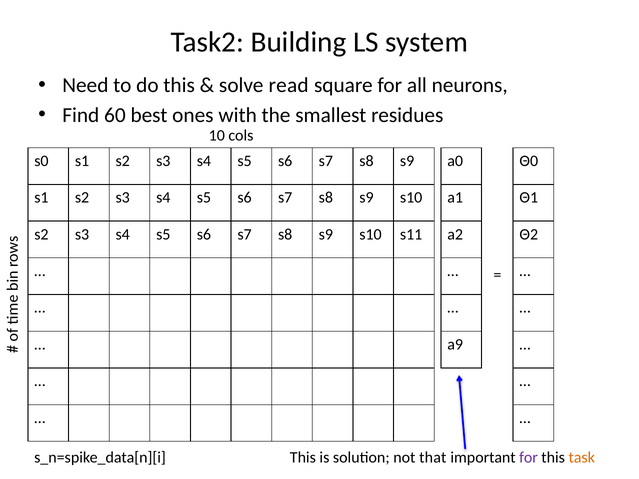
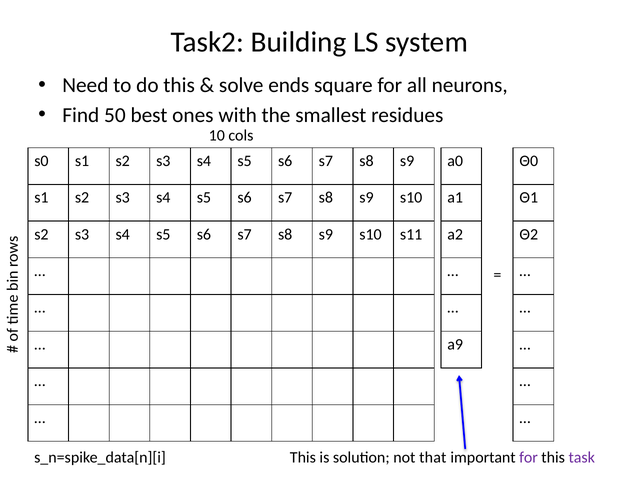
read: read -> ends
60: 60 -> 50
task colour: orange -> purple
